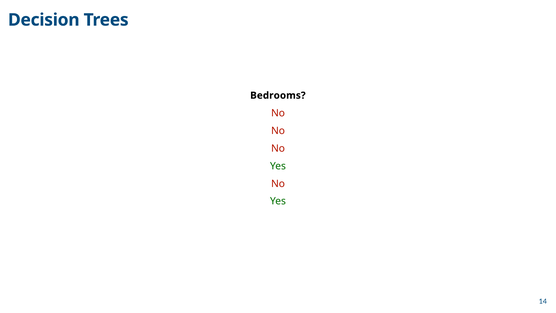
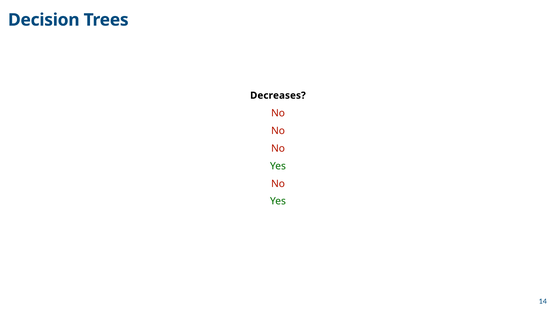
Bedrooms: Bedrooms -> Decreases
